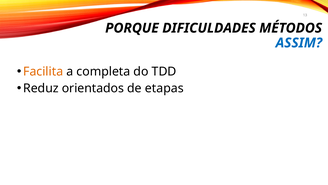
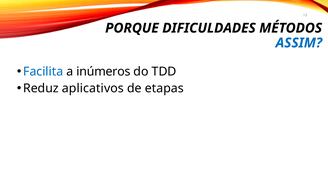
Facilita colour: orange -> blue
completa: completa -> inúmeros
orientados: orientados -> aplicativos
